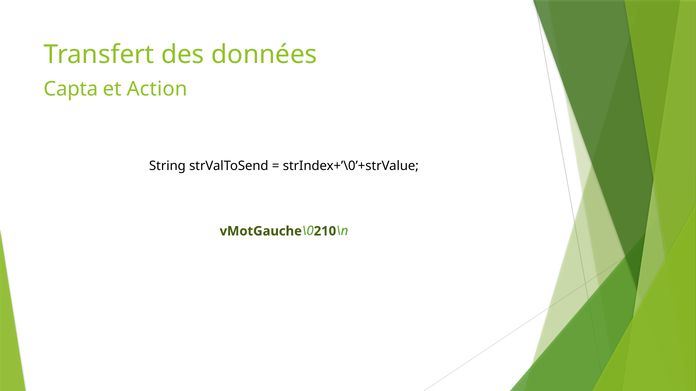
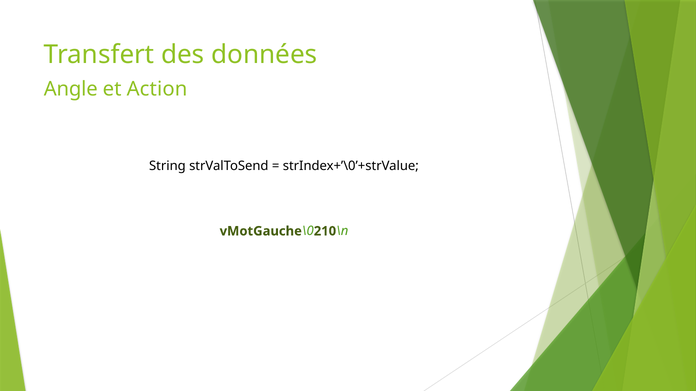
Capta: Capta -> Angle
